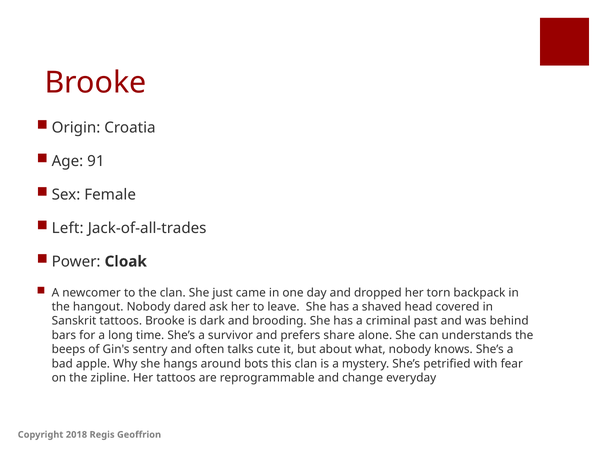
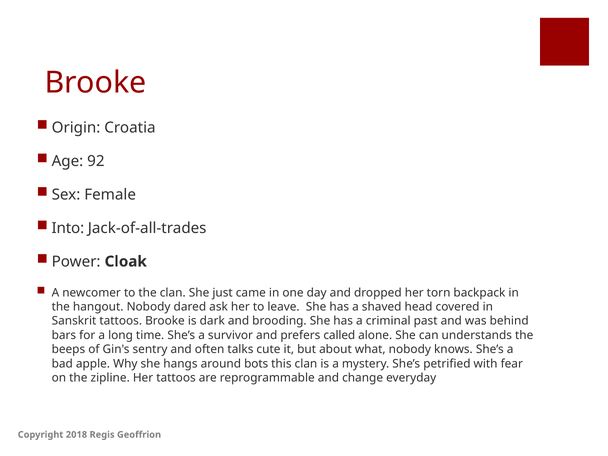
91: 91 -> 92
Left: Left -> Into
share: share -> called
